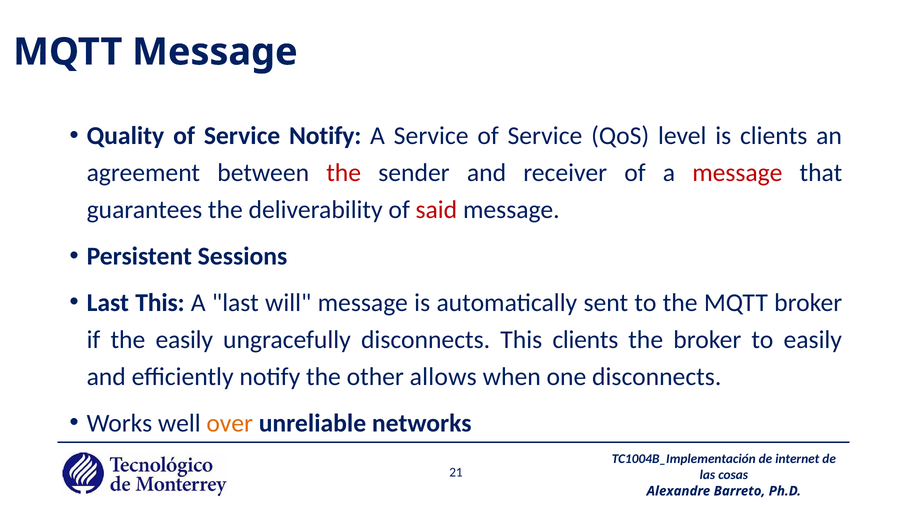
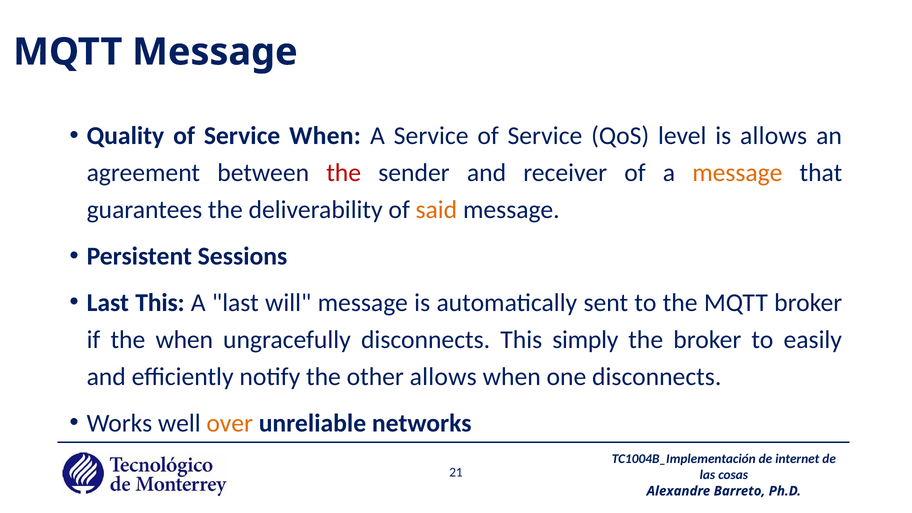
Service Notify: Notify -> When
is clients: clients -> allows
message at (737, 173) colour: red -> orange
said colour: red -> orange
the easily: easily -> when
This clients: clients -> simply
